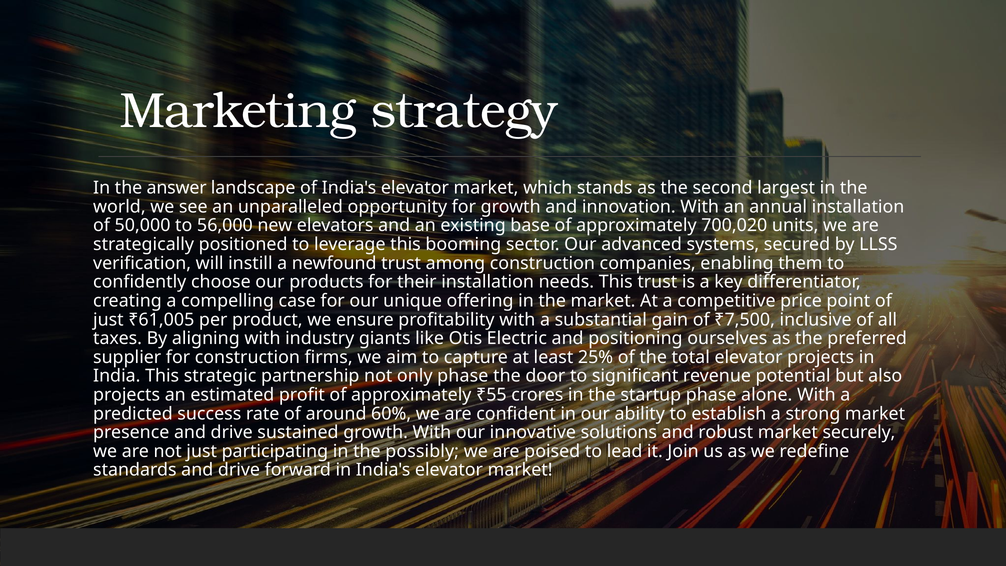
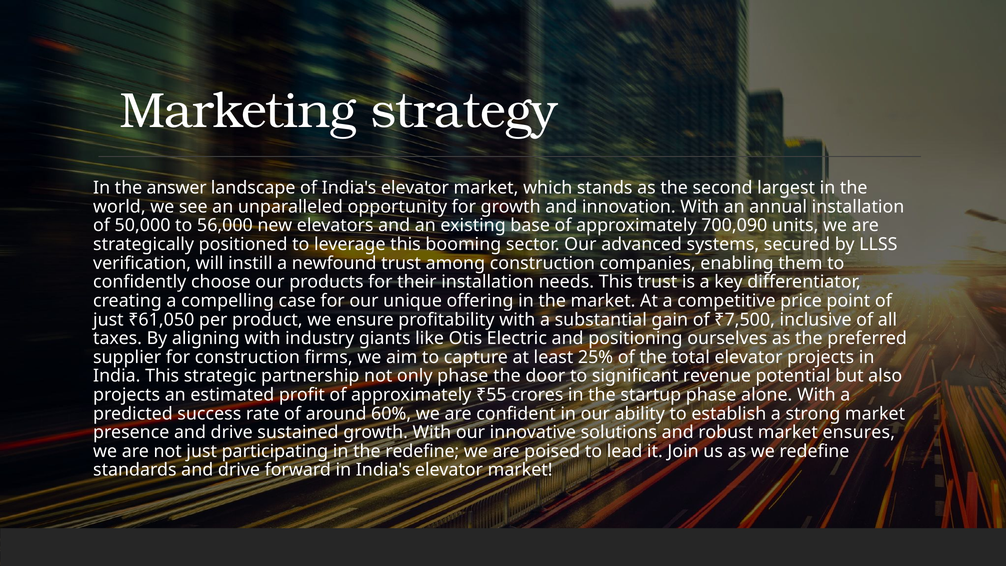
700,020: 700,020 -> 700,090
₹61,005: ₹61,005 -> ₹61,050
securely: securely -> ensures
the possibly: possibly -> redefine
